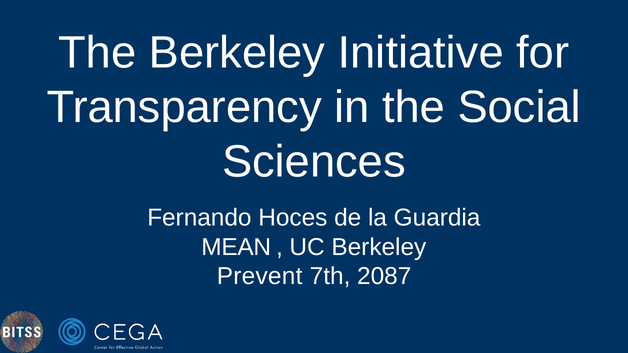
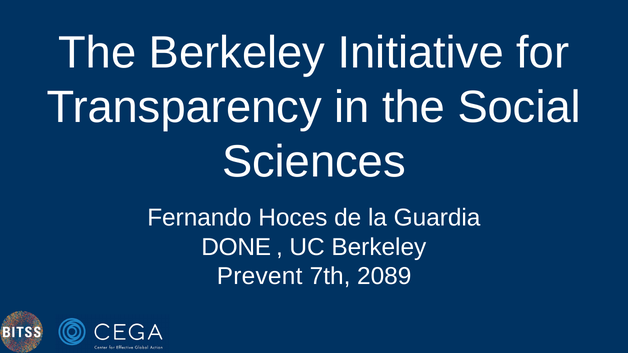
MEAN: MEAN -> DONE
2087: 2087 -> 2089
